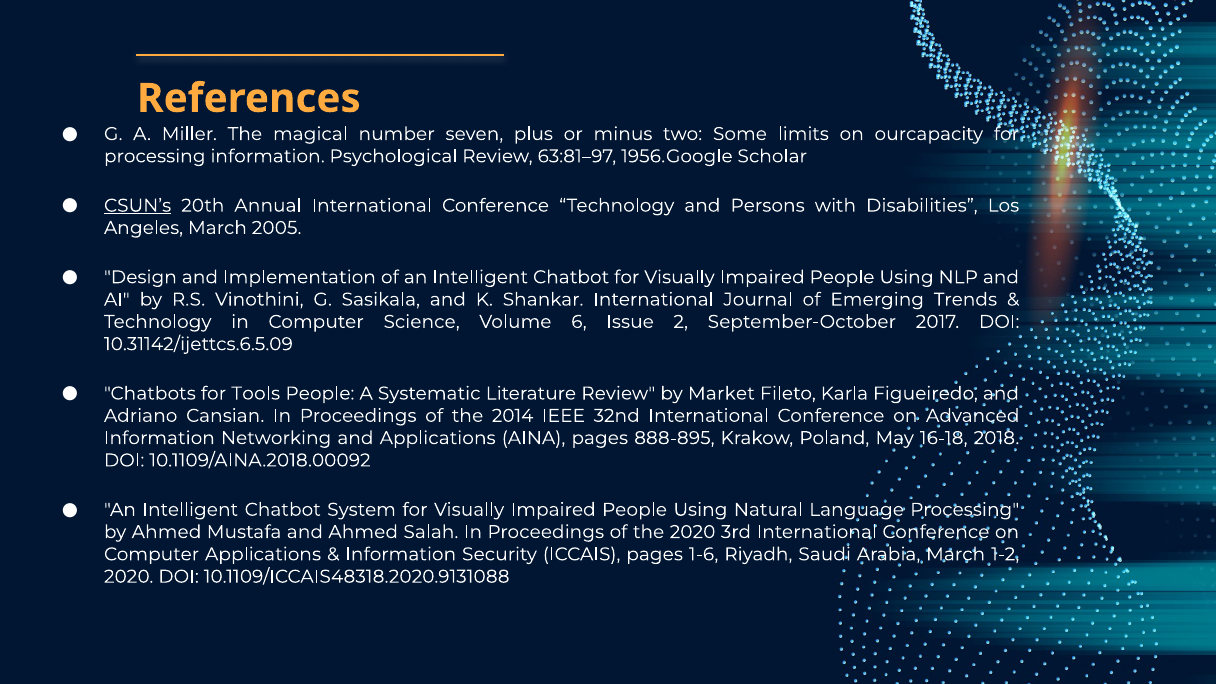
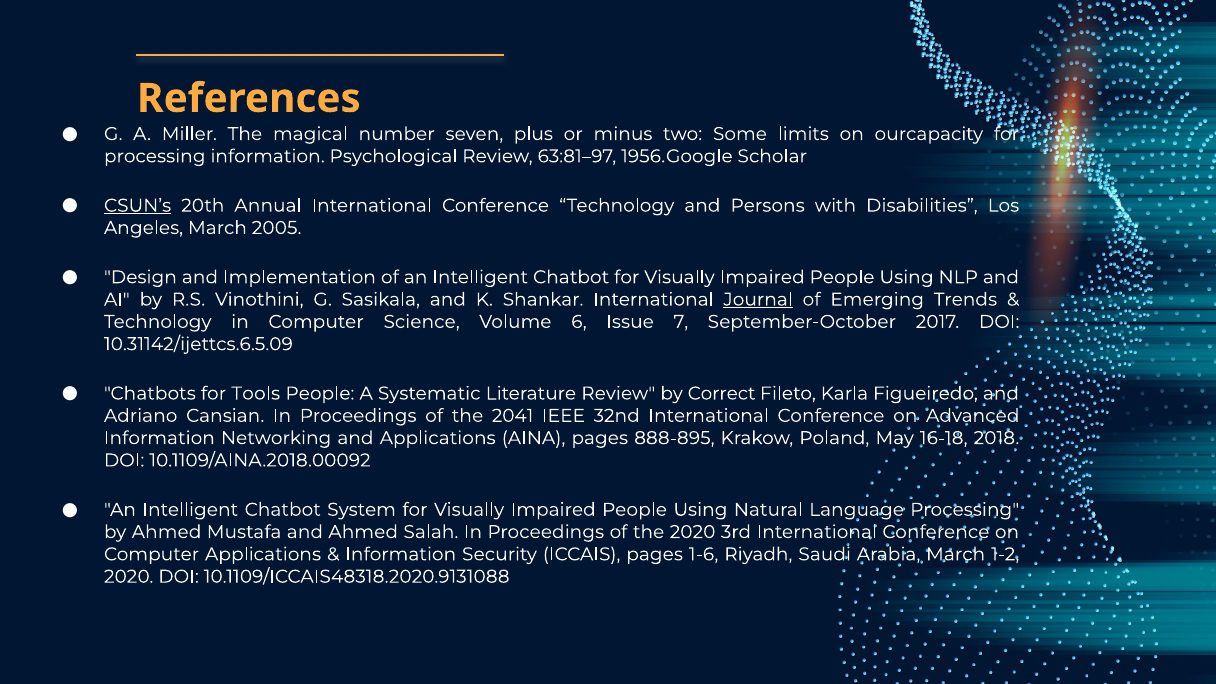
Journal underline: none -> present
2: 2 -> 7
Market: Market -> Correct
2014: 2014 -> 2041
